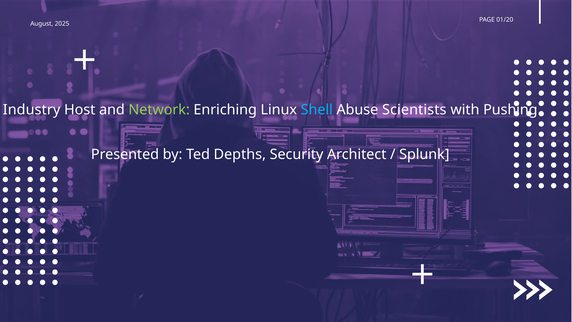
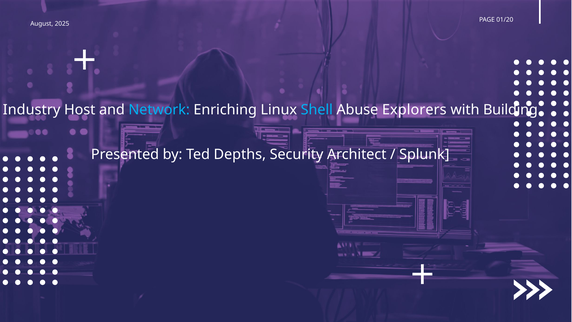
Network colour: light green -> light blue
Scientists: Scientists -> Explorers
Pushing: Pushing -> Building
